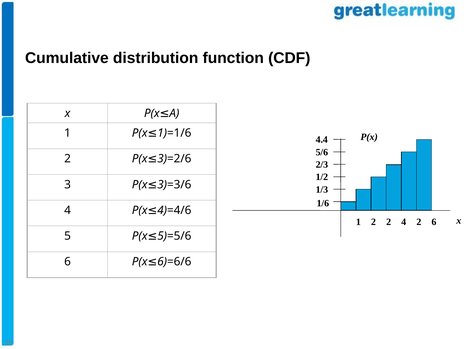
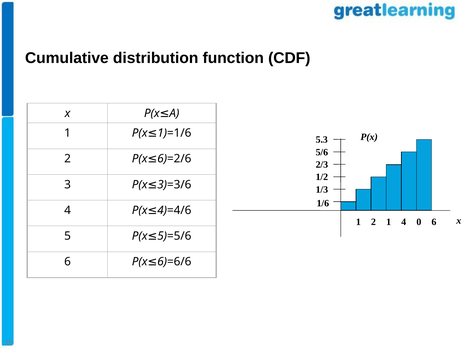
4.4: 4.4 -> 5.3
2 P(x 3: 3 -> 6
2 2: 2 -> 1
4 2: 2 -> 0
